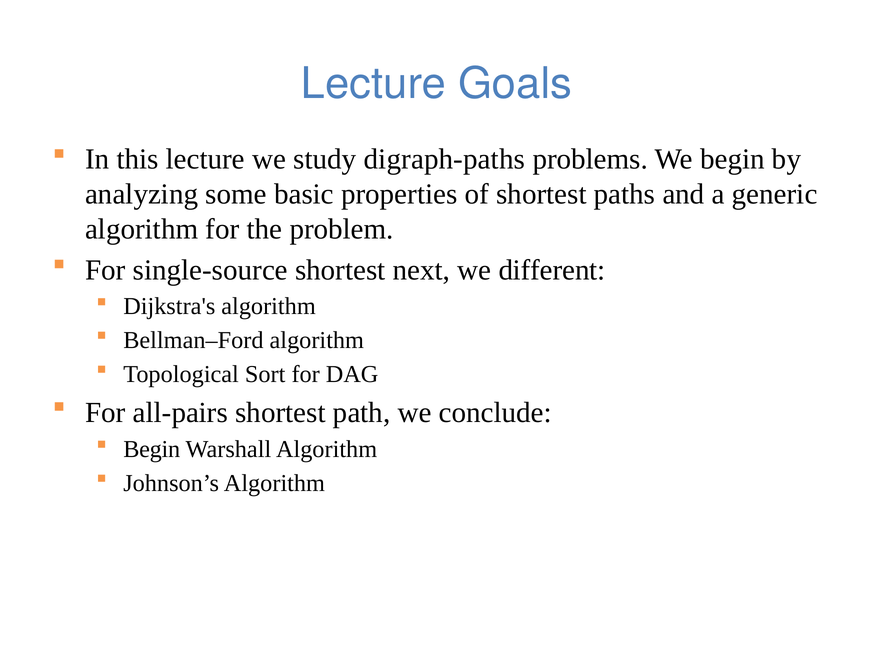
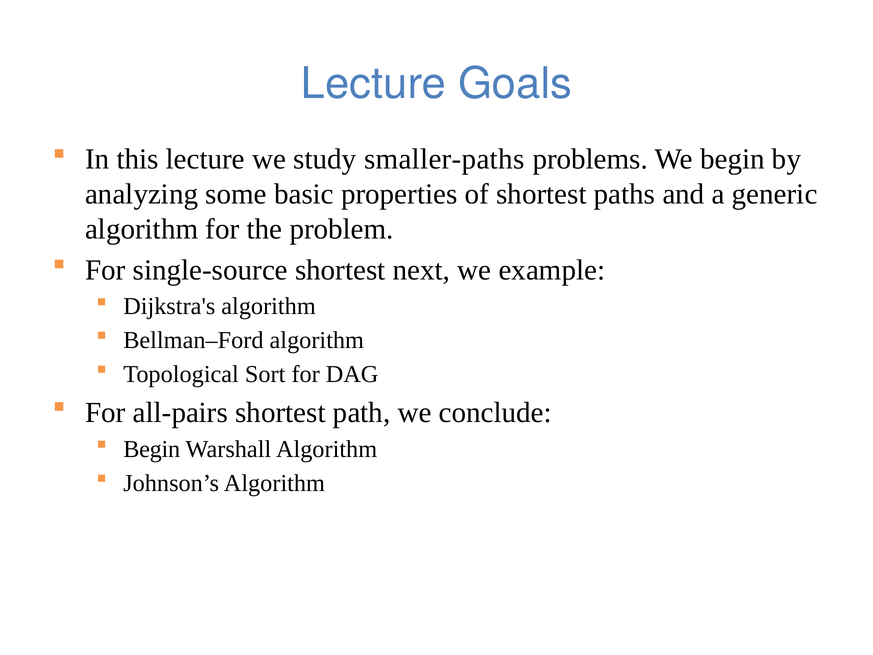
digraph-paths: digraph-paths -> smaller-paths
different: different -> example
